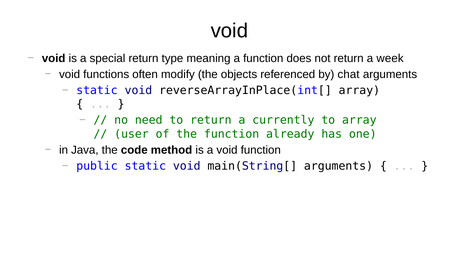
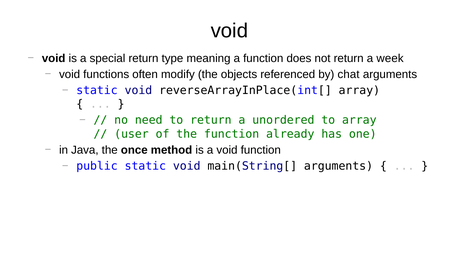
currently: currently -> unordered
code: code -> once
